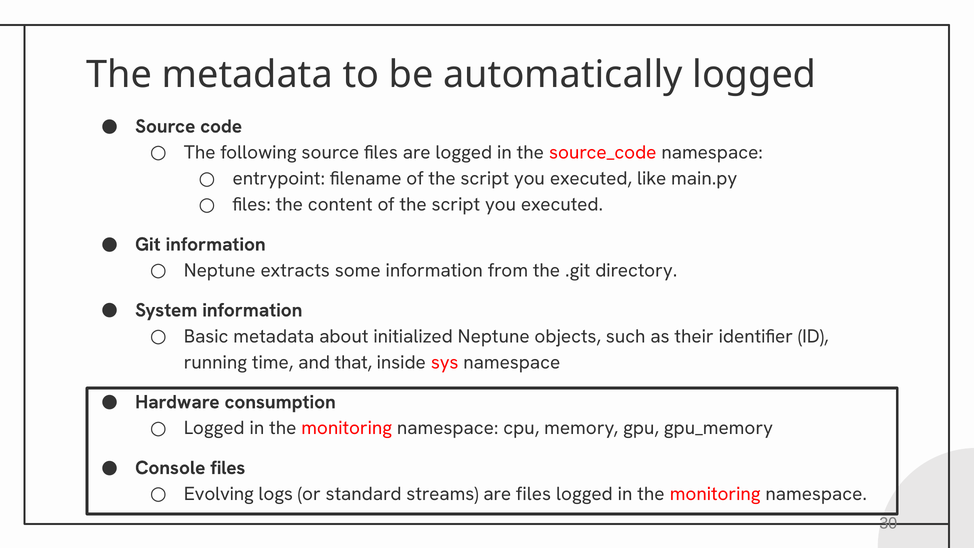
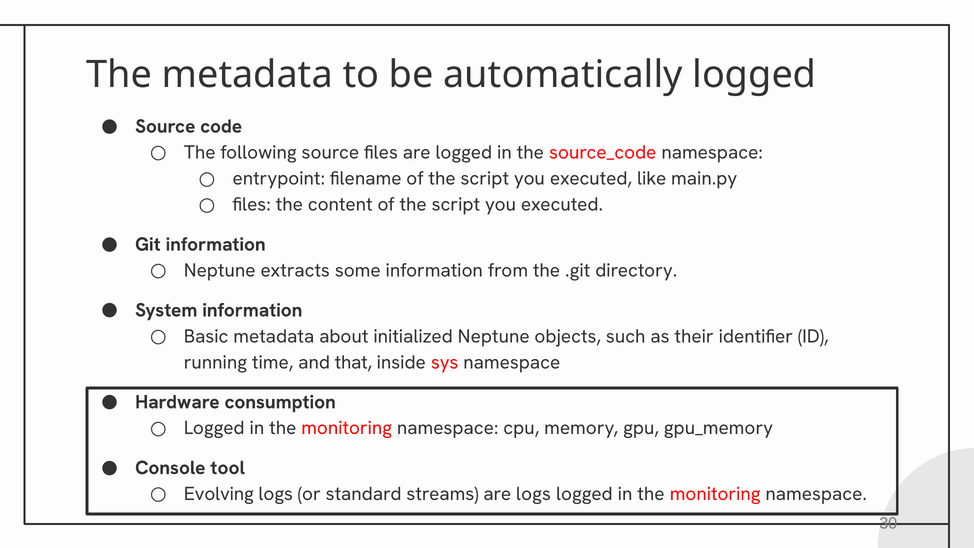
Console files: files -> tool
are files: files -> logs
